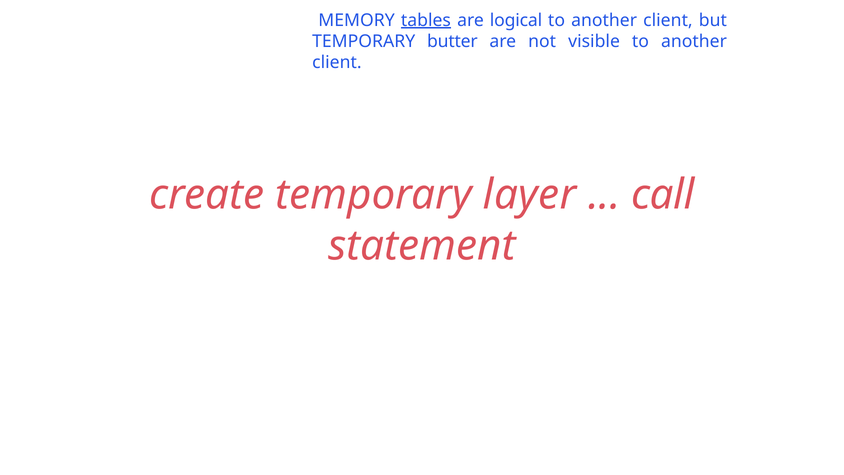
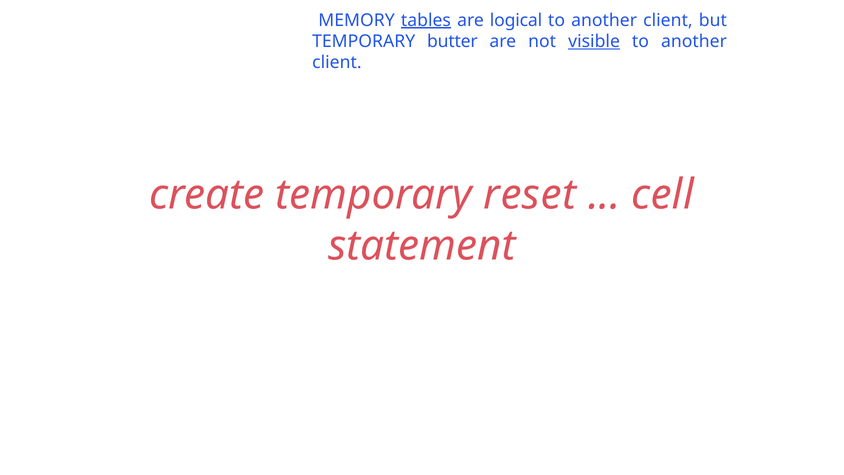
visible underline: none -> present
layer: layer -> reset
call: call -> cell
